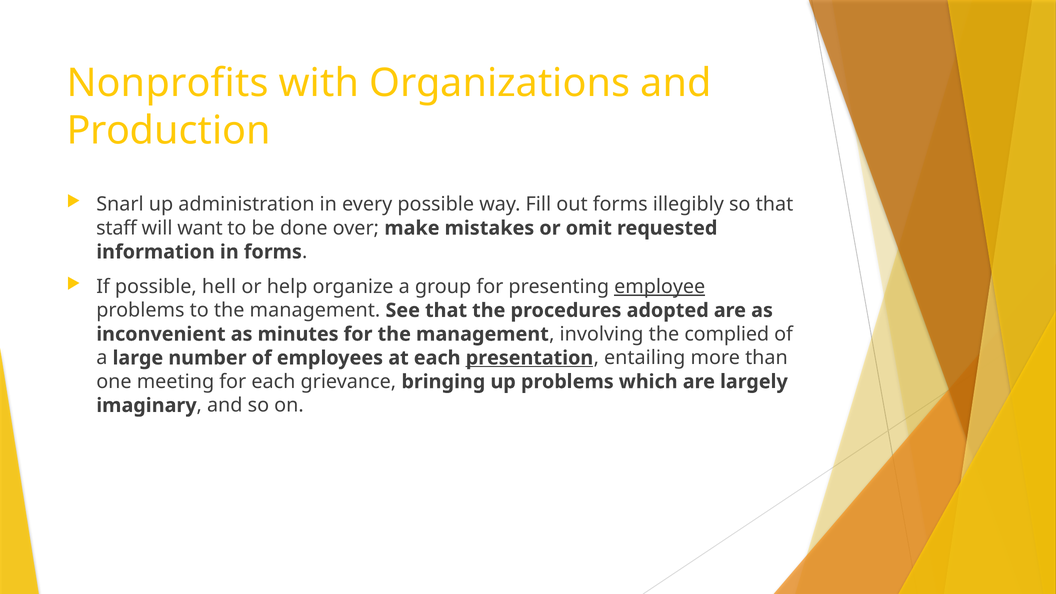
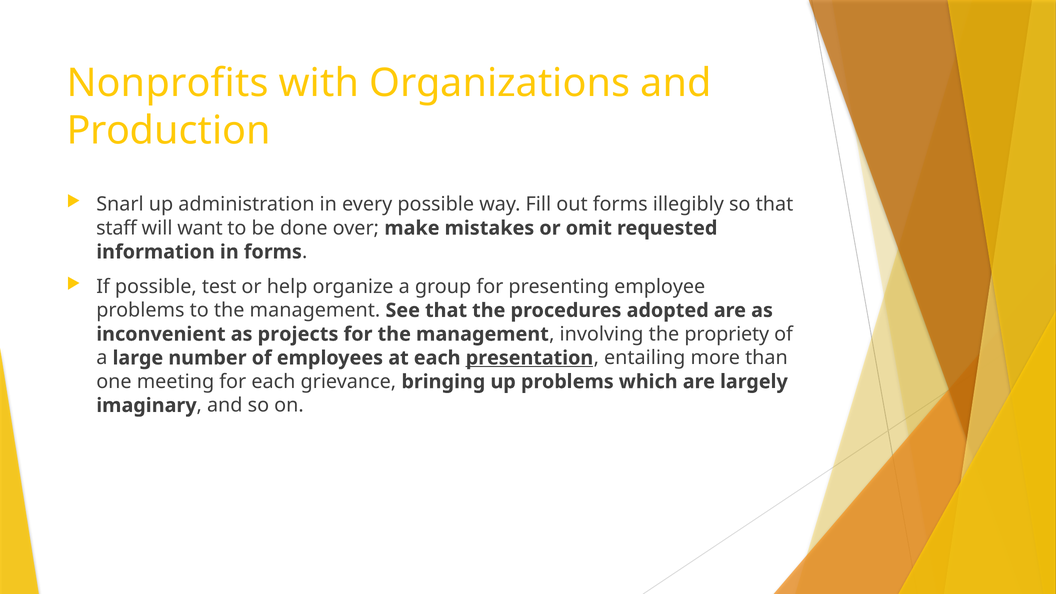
hell: hell -> test
employee underline: present -> none
minutes: minutes -> projects
complied: complied -> propriety
